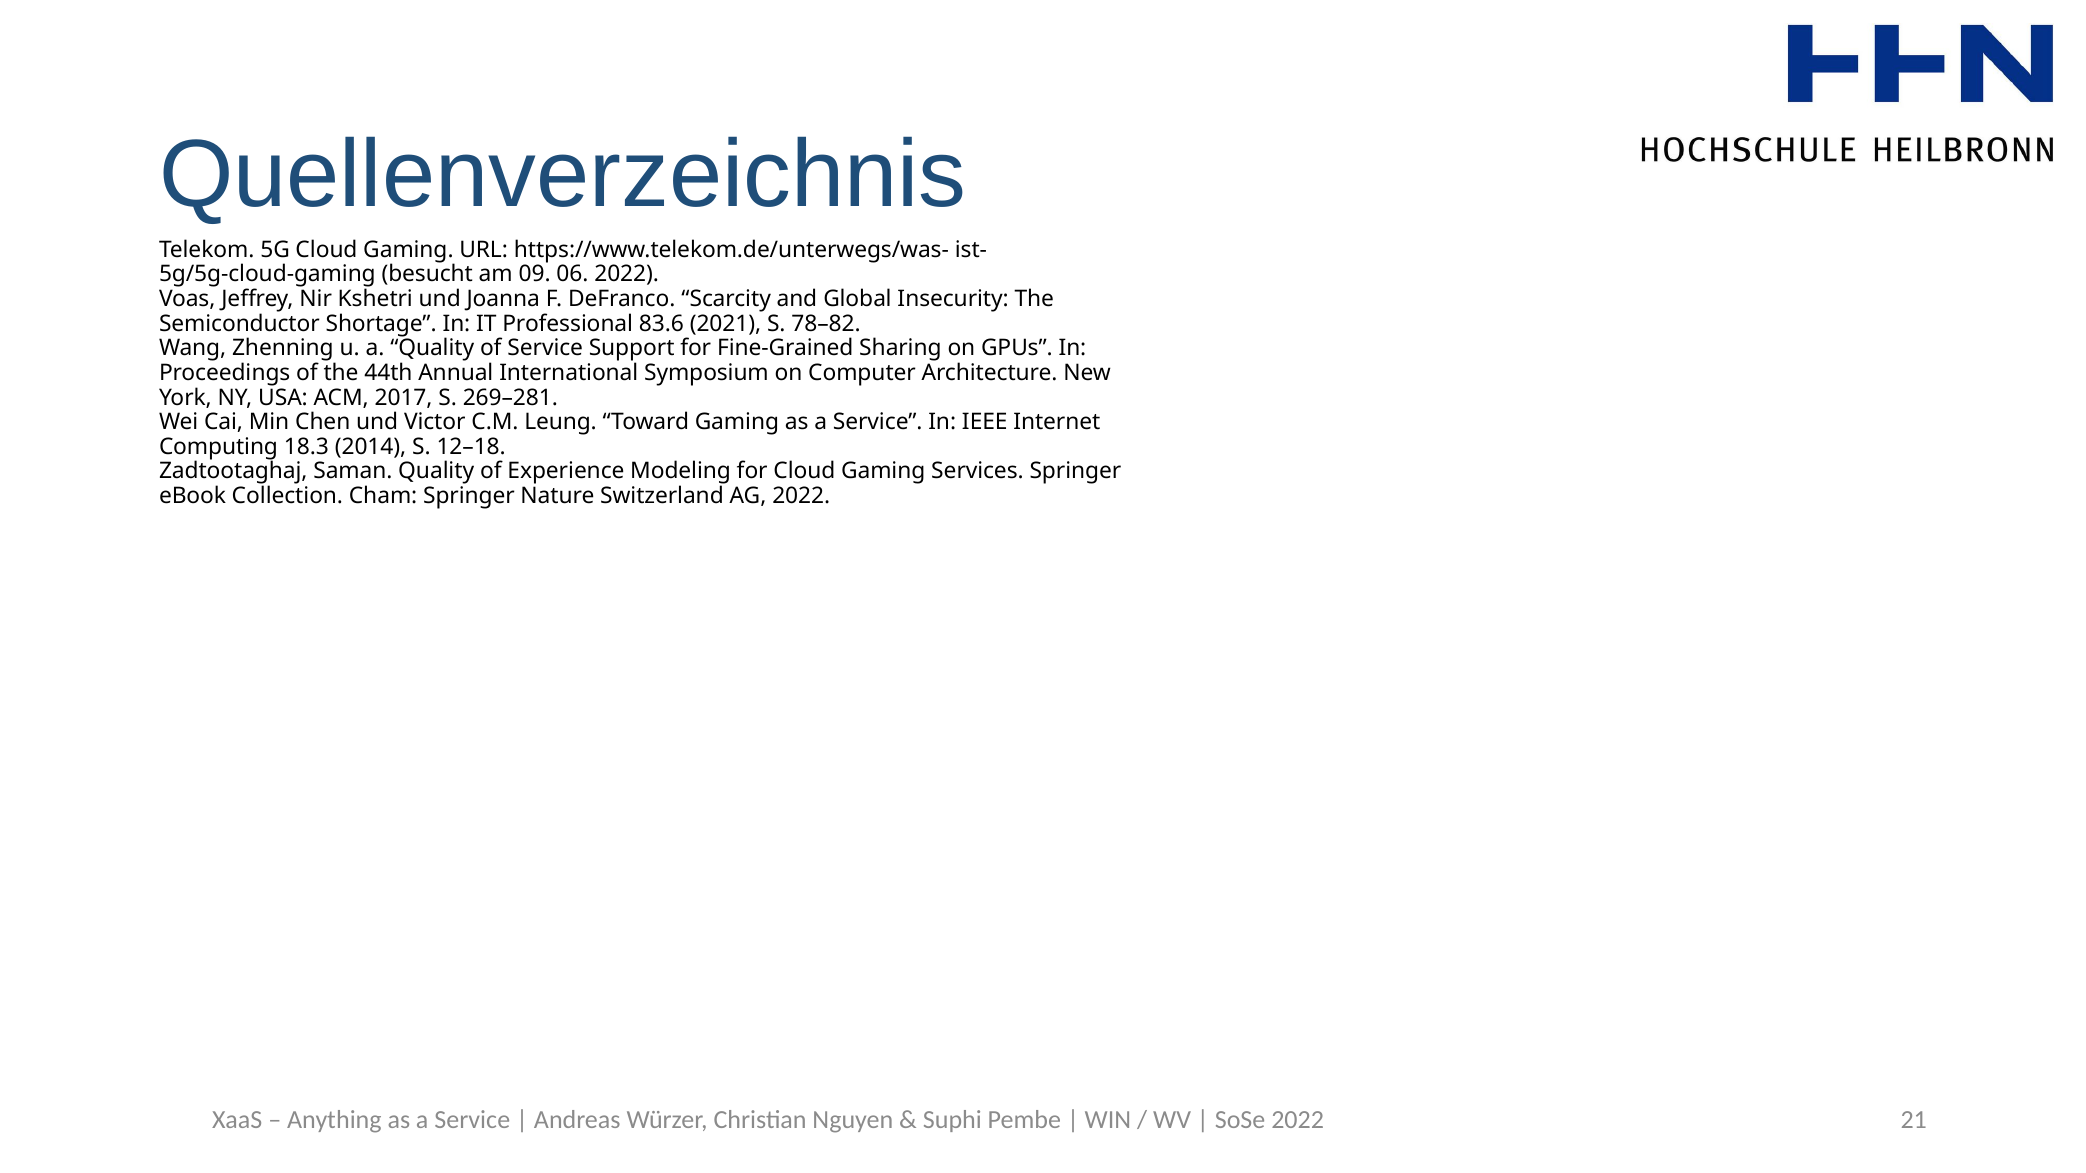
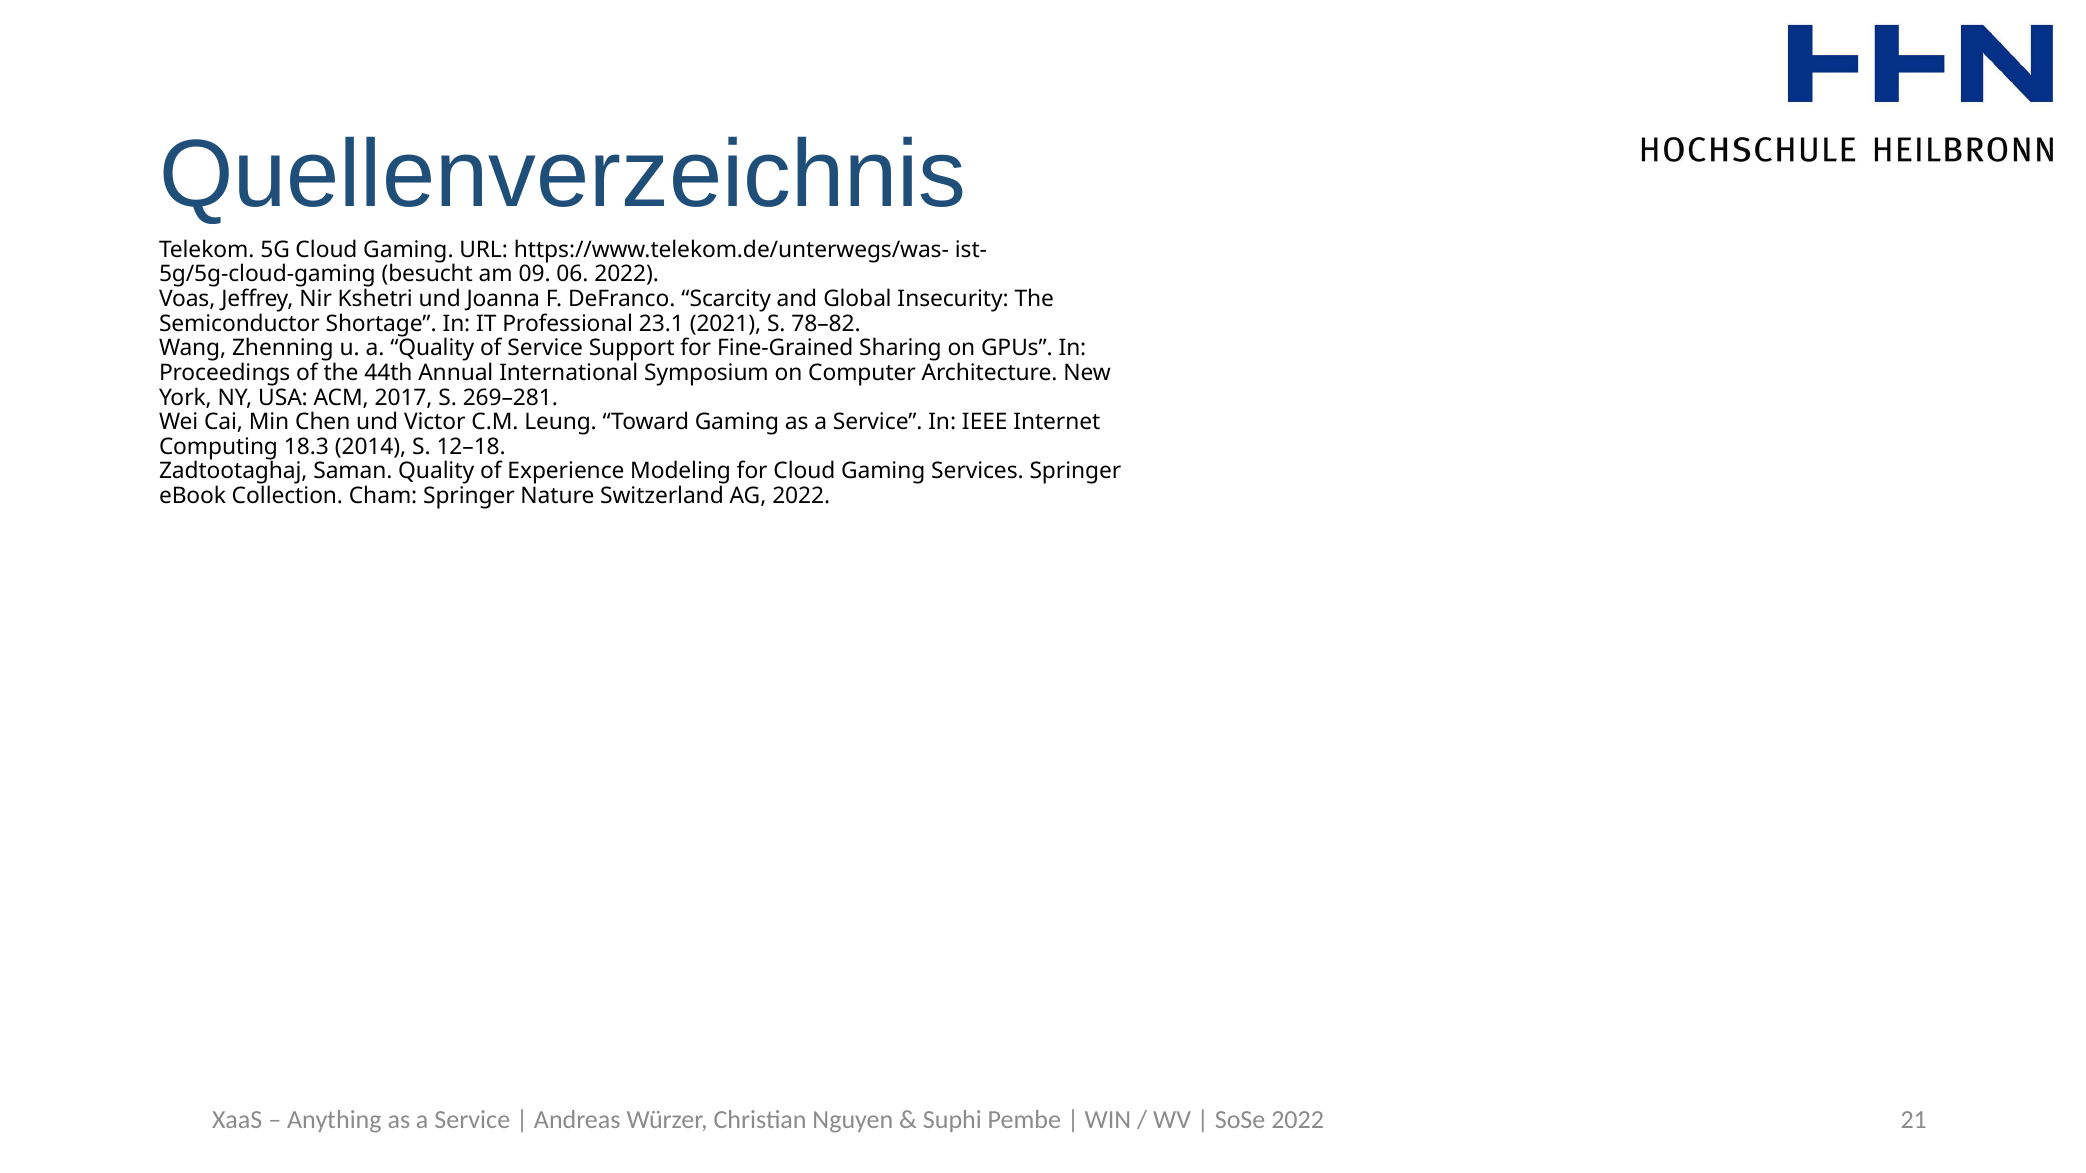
83.6: 83.6 -> 23.1
